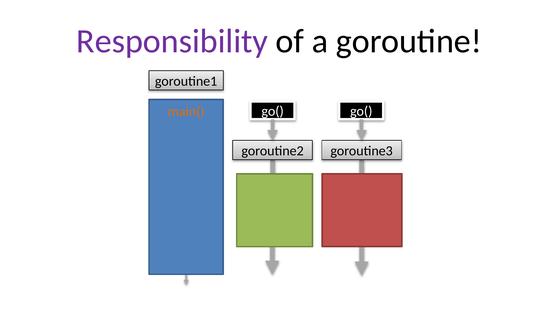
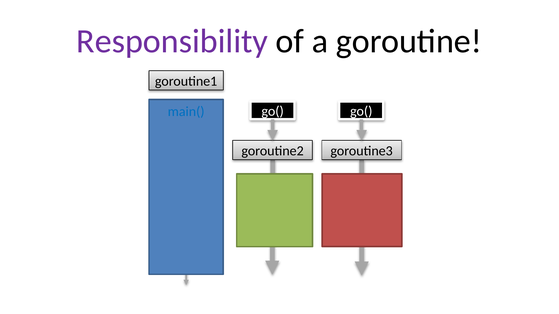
main( colour: orange -> blue
